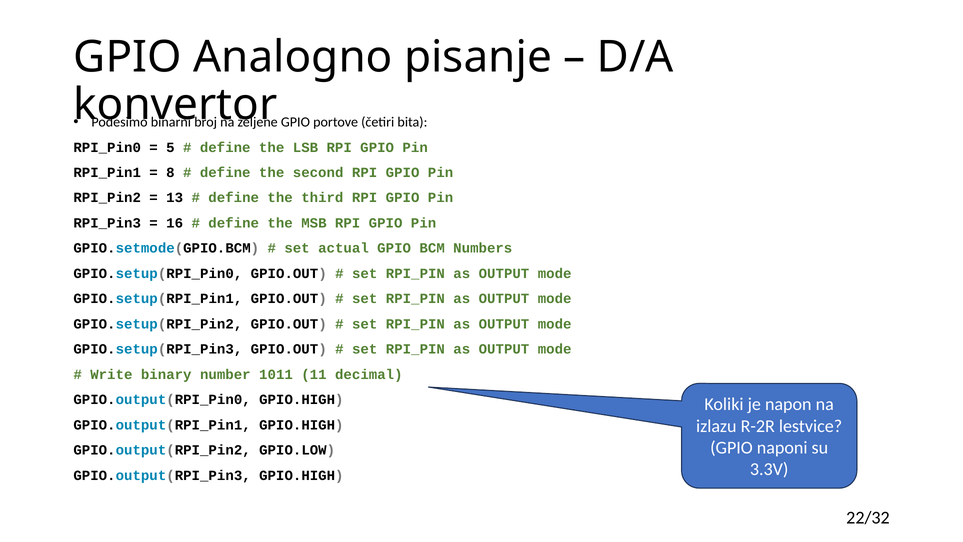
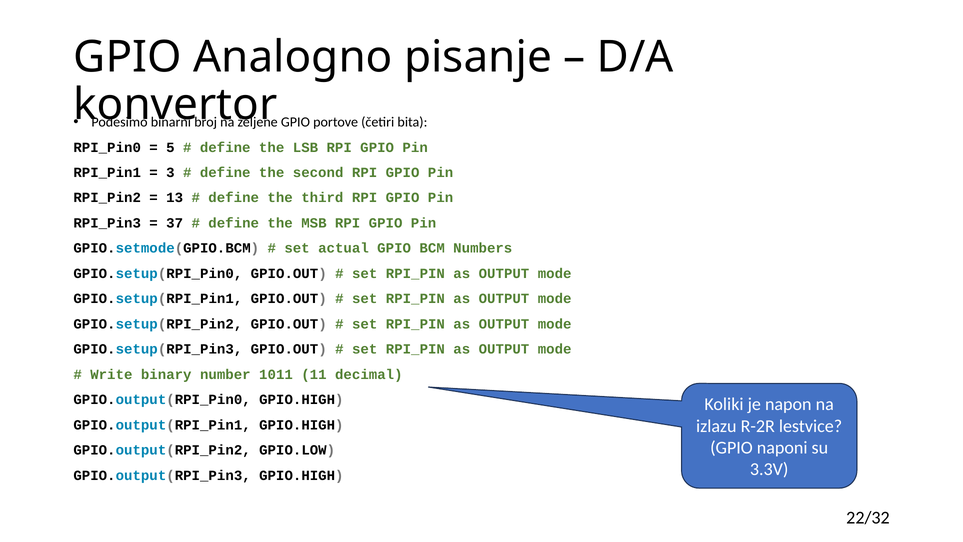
8: 8 -> 3
16: 16 -> 37
